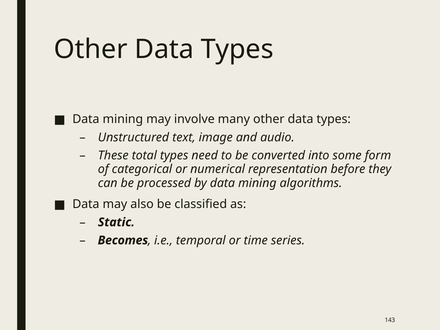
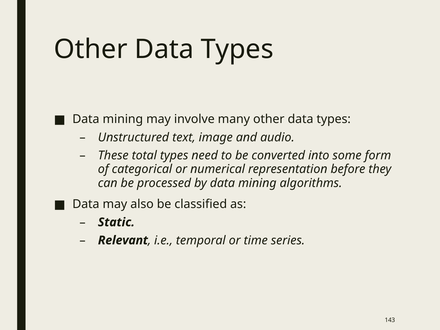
Becomes: Becomes -> Relevant
